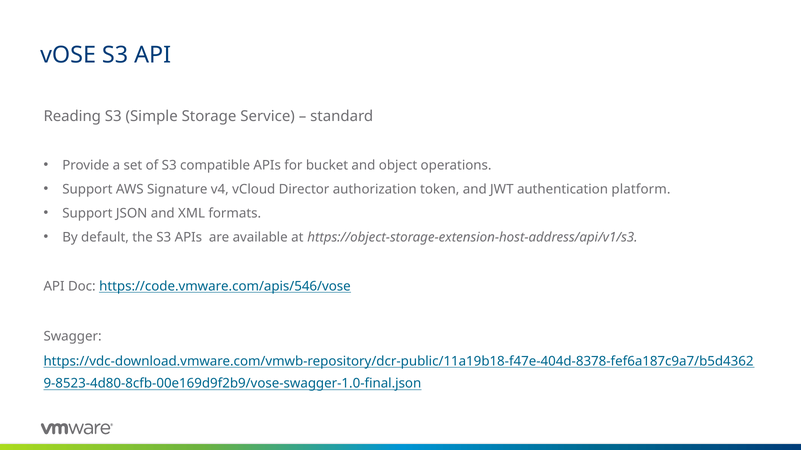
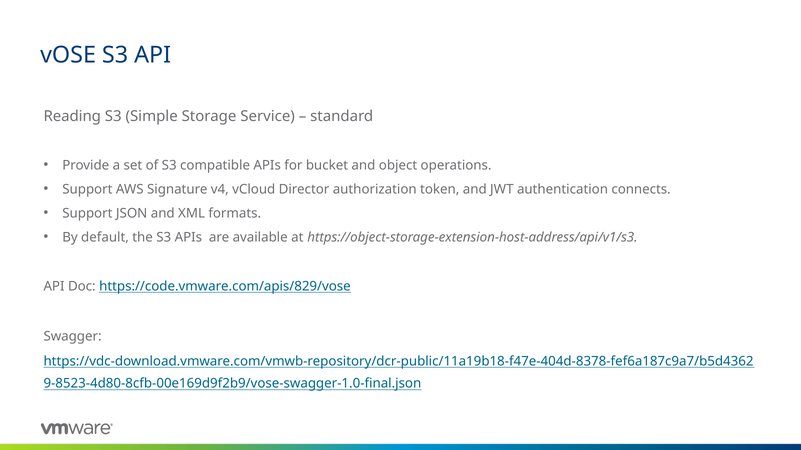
platform: platform -> connects
https://code.vmware.com/apis/546/vose: https://code.vmware.com/apis/546/vose -> https://code.vmware.com/apis/829/vose
